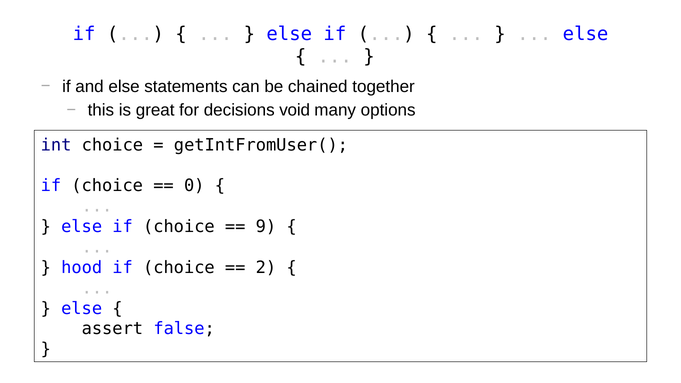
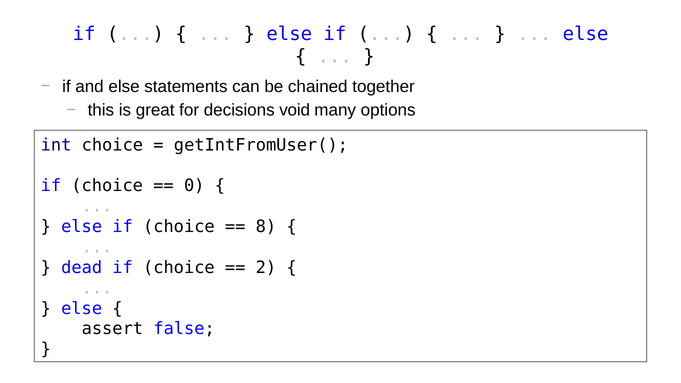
9: 9 -> 8
hood: hood -> dead
